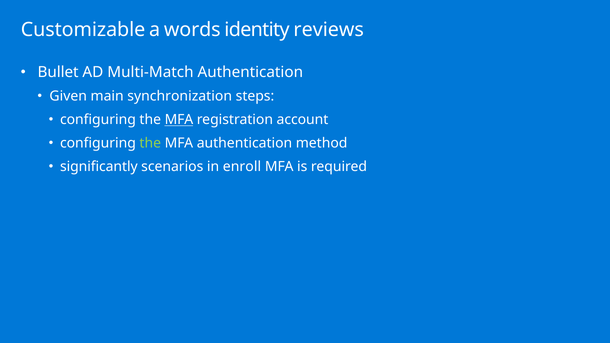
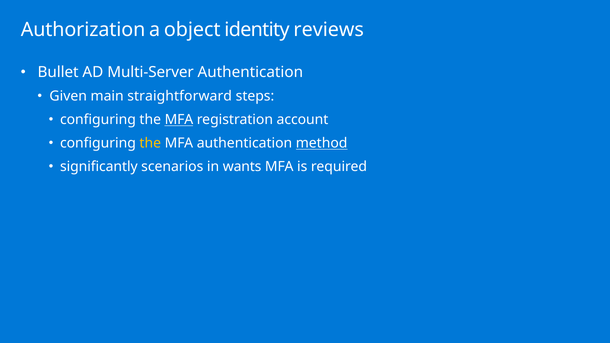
Customizable: Customizable -> Authorization
words: words -> object
Multi-Match: Multi-Match -> Multi-Server
synchronization: synchronization -> straightforward
the at (150, 143) colour: light green -> yellow
method underline: none -> present
enroll: enroll -> wants
